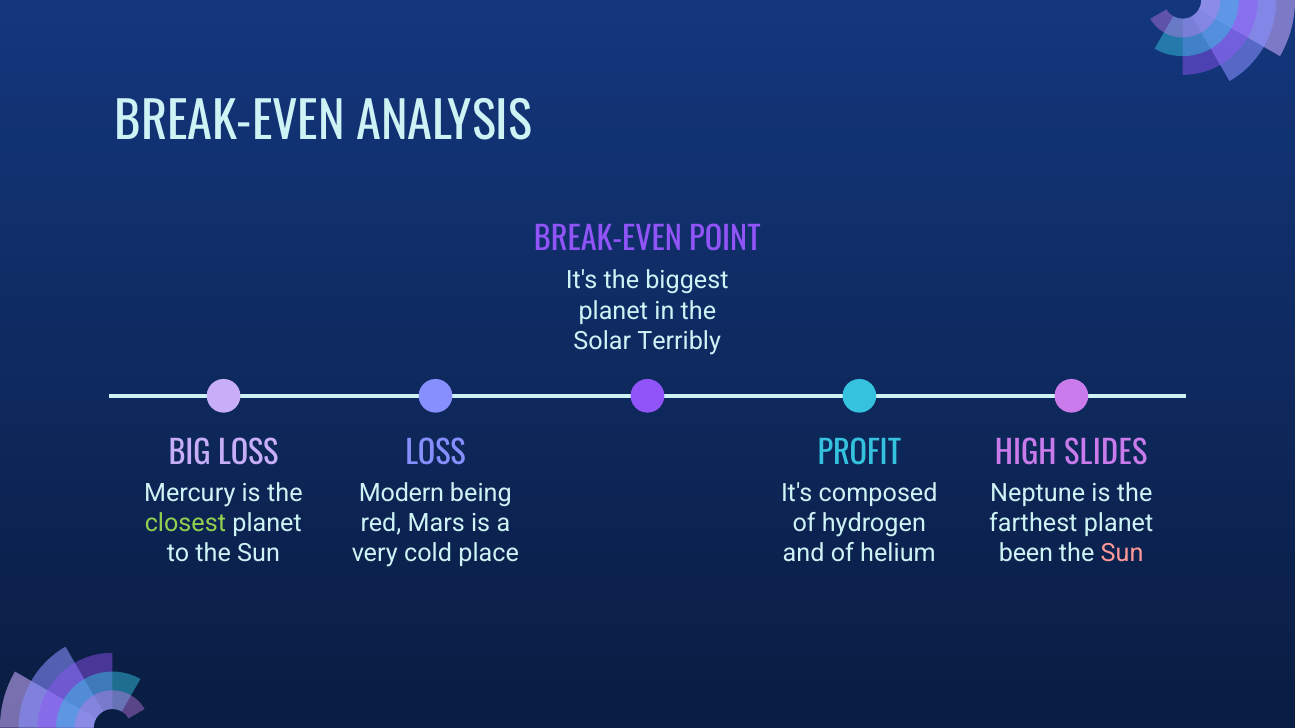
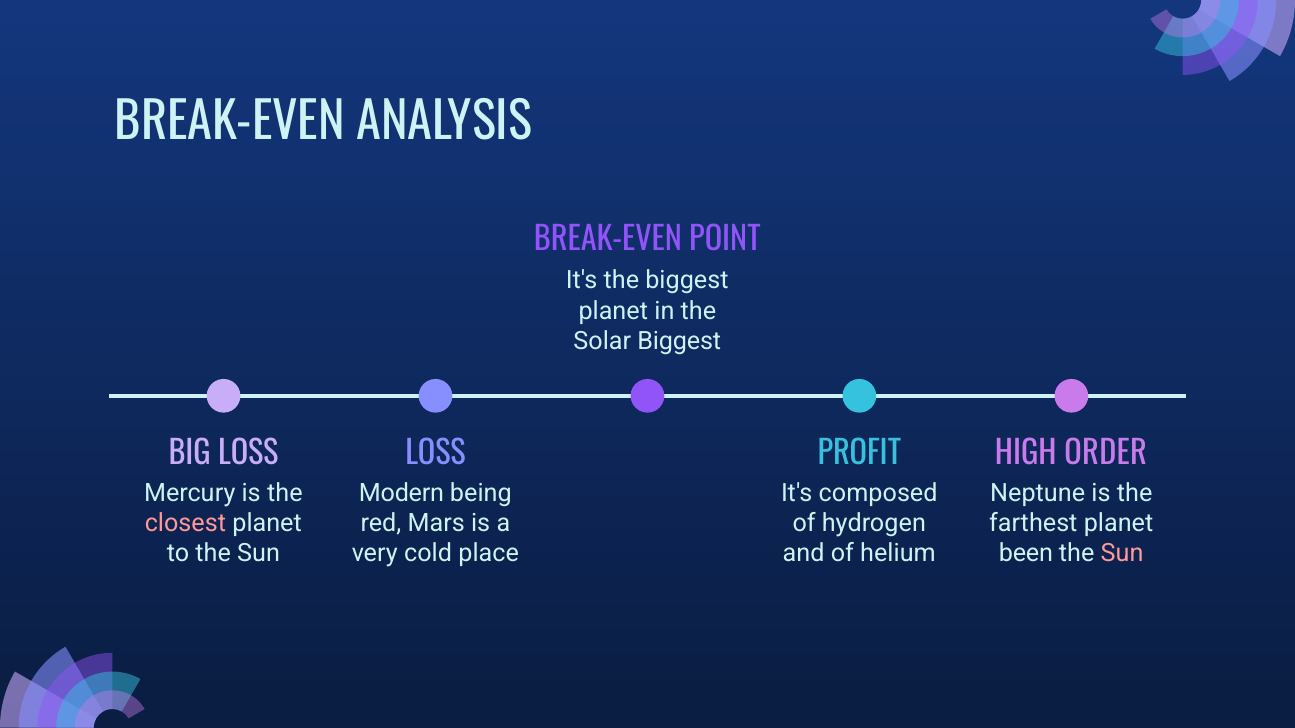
Solar Terribly: Terribly -> Biggest
SLIDES: SLIDES -> ORDER
closest colour: light green -> pink
